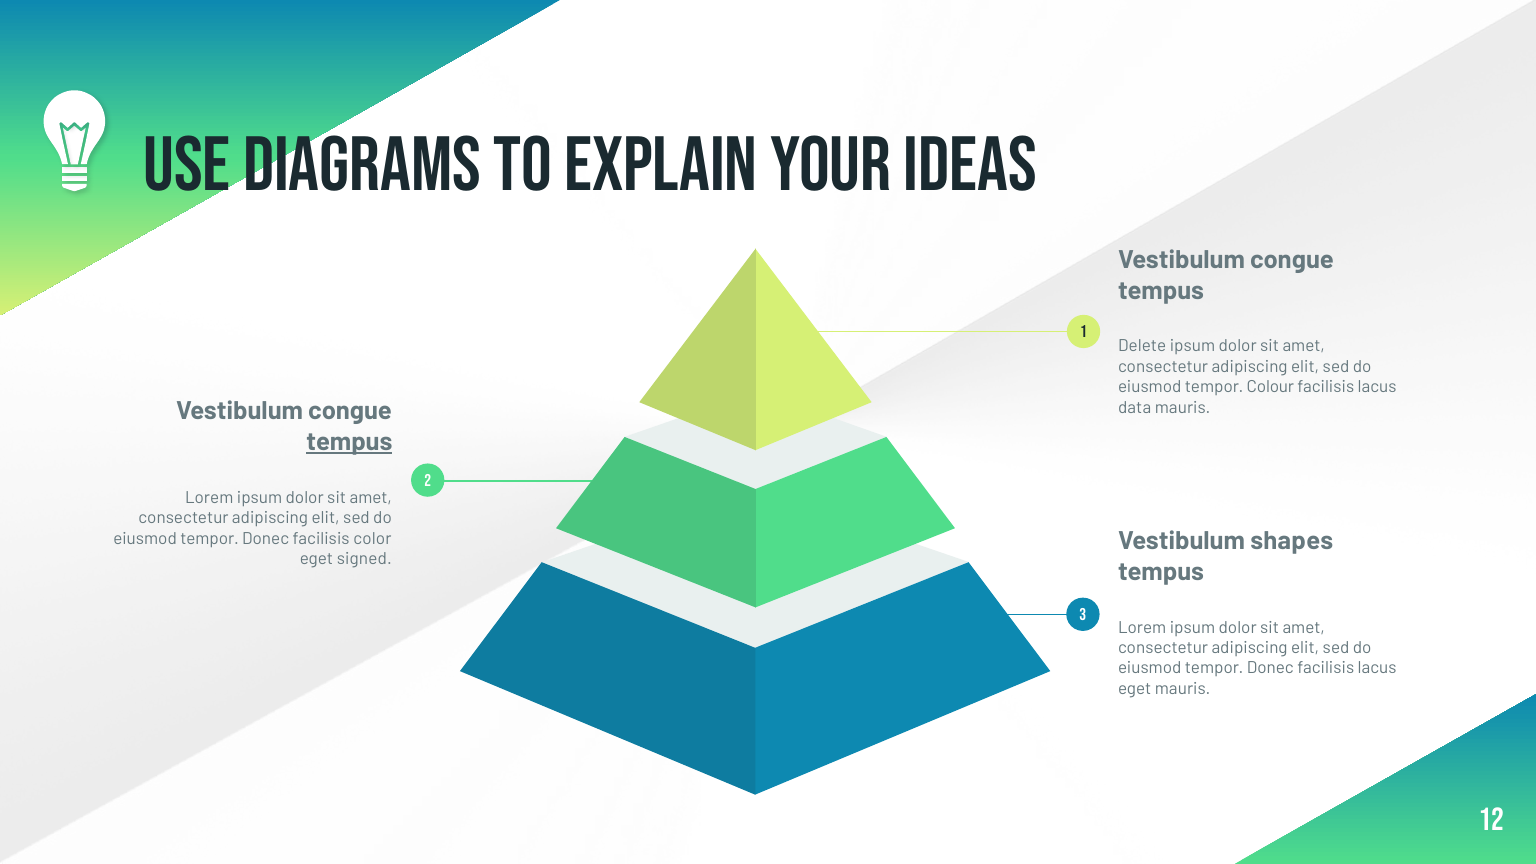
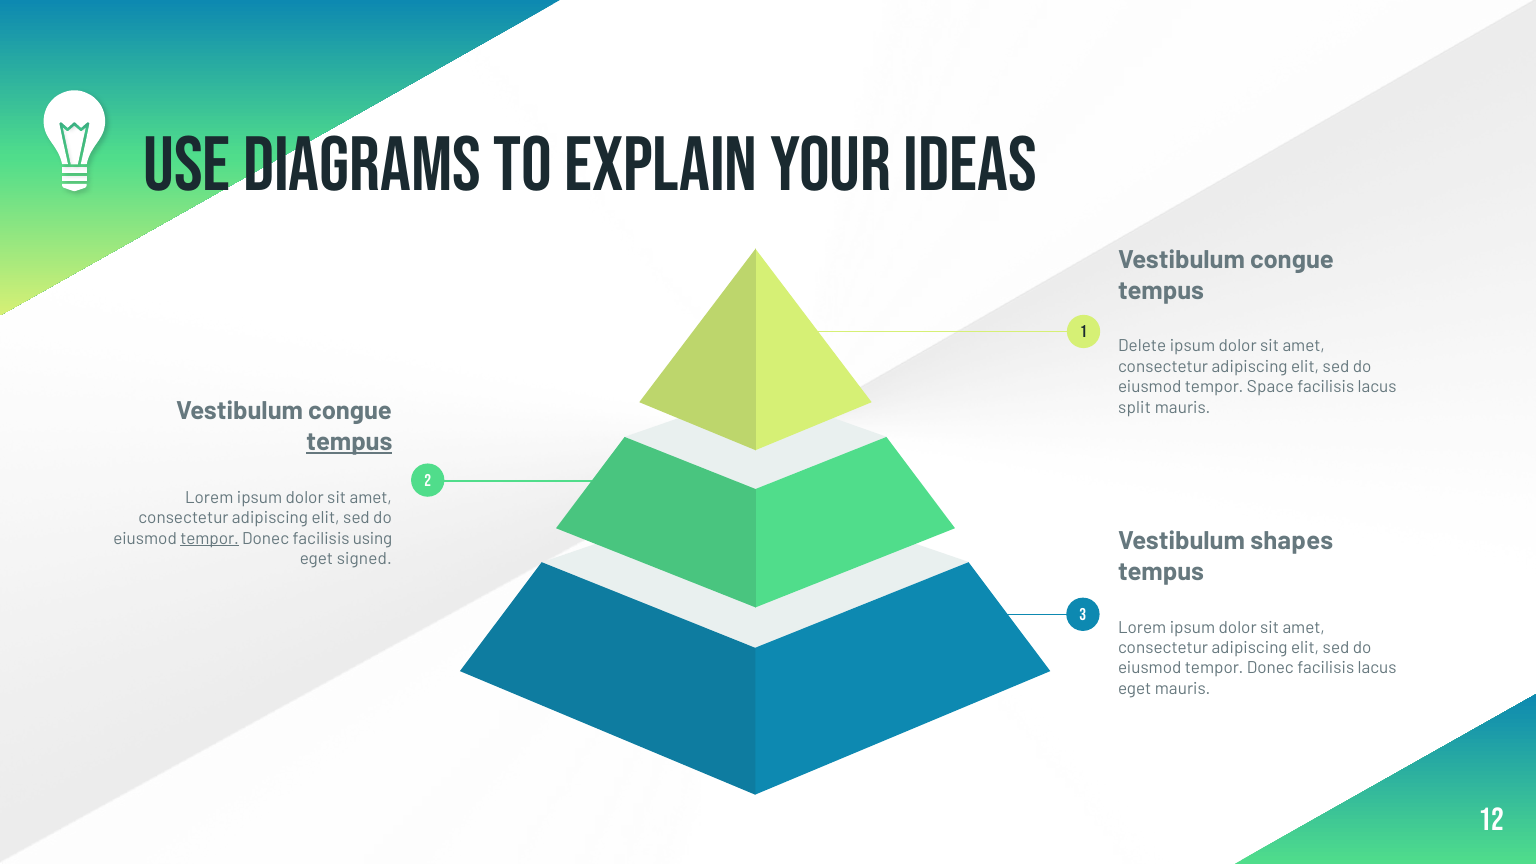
Colour: Colour -> Space
data: data -> split
tempor at (210, 539) underline: none -> present
color: color -> using
